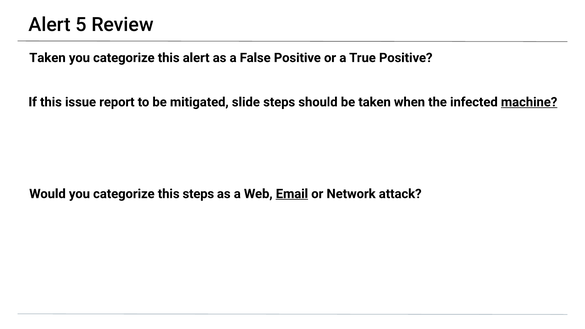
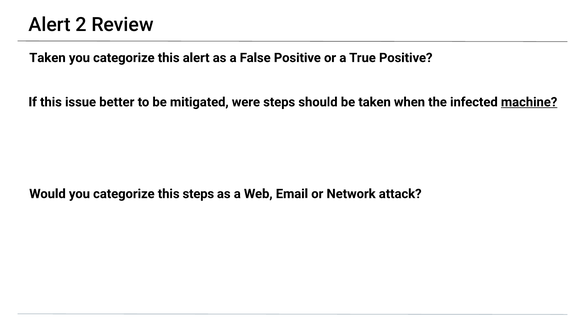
5: 5 -> 2
report: report -> better
slide: slide -> were
Email underline: present -> none
